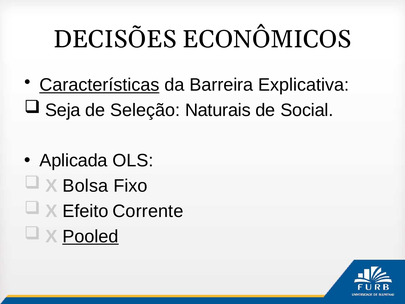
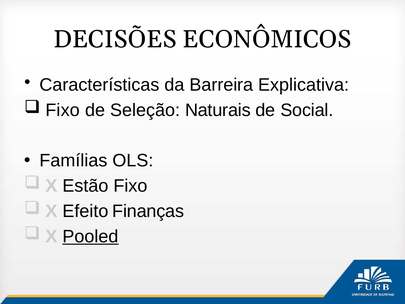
Características underline: present -> none
Seja at (63, 110): Seja -> Fixo
Aplicada: Aplicada -> Famílias
Bolsa: Bolsa -> Estão
Corrente: Corrente -> Finanças
